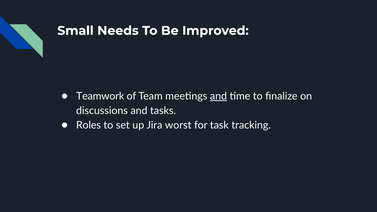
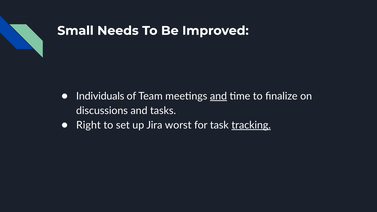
Teamwork: Teamwork -> Individuals
Roles: Roles -> Right
tracking underline: none -> present
